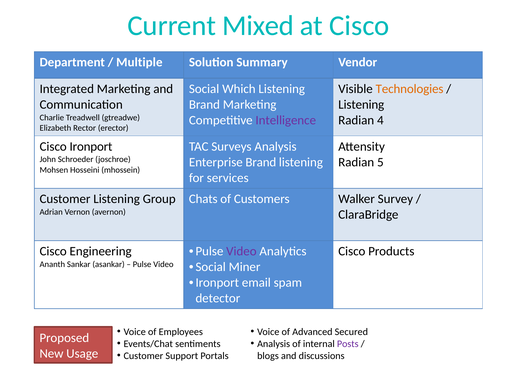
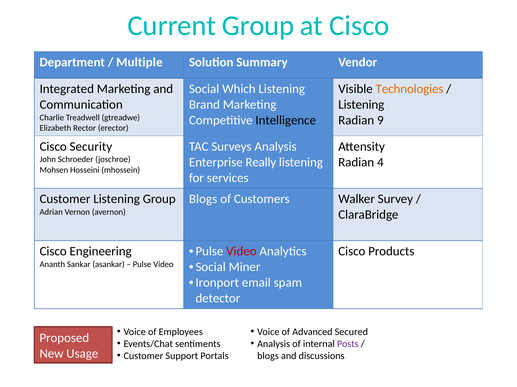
Current Mixed: Mixed -> Group
Intelligence colour: purple -> black
4: 4 -> 9
Cisco Ironport: Ironport -> Security
Enterprise Brand: Brand -> Really
5: 5 -> 4
Chats at (203, 199): Chats -> Blogs
Video at (241, 252) colour: purple -> red
